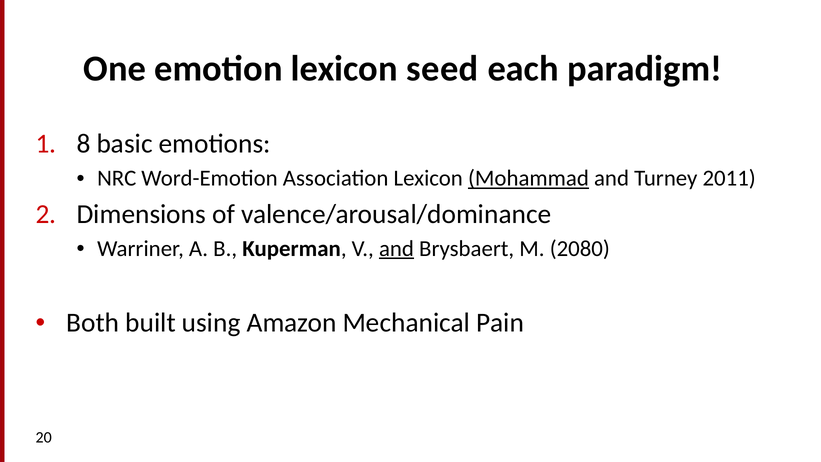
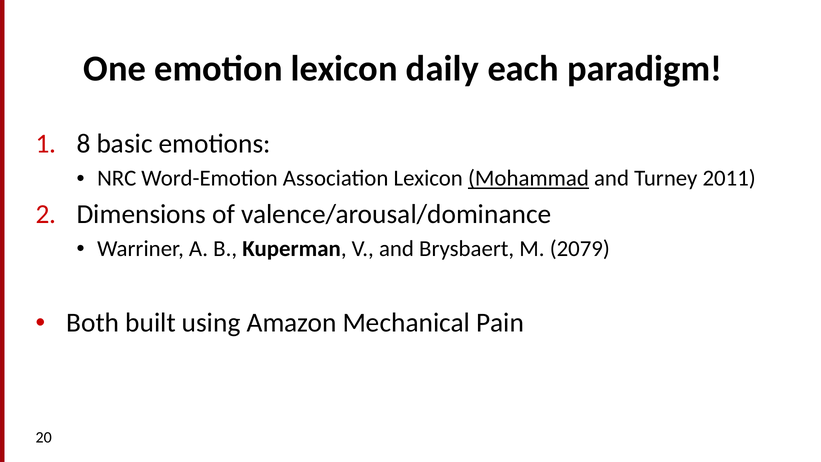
seed: seed -> daily
and at (396, 248) underline: present -> none
2080: 2080 -> 2079
